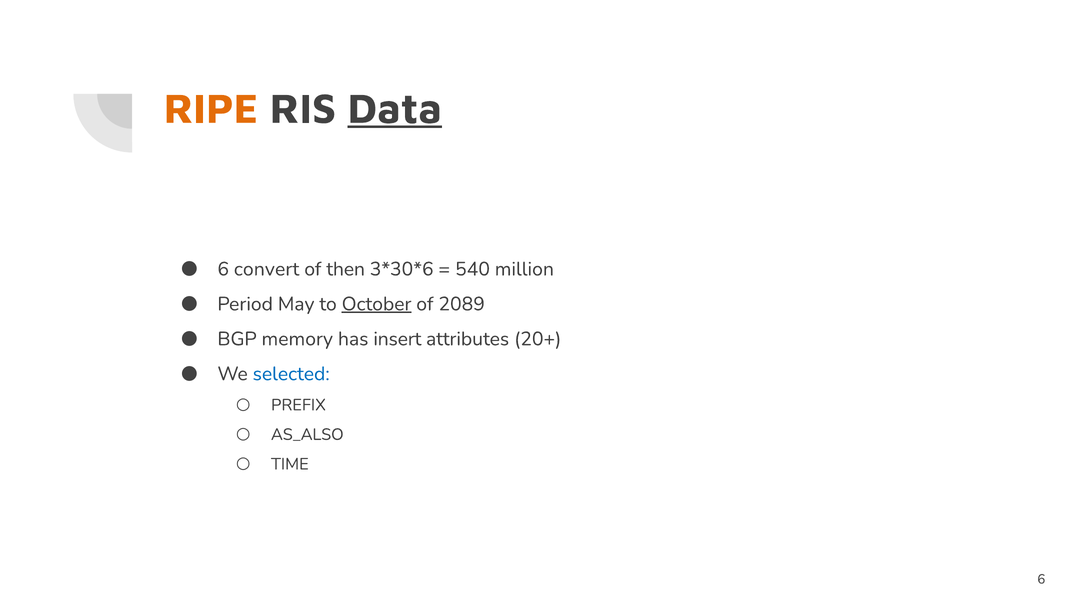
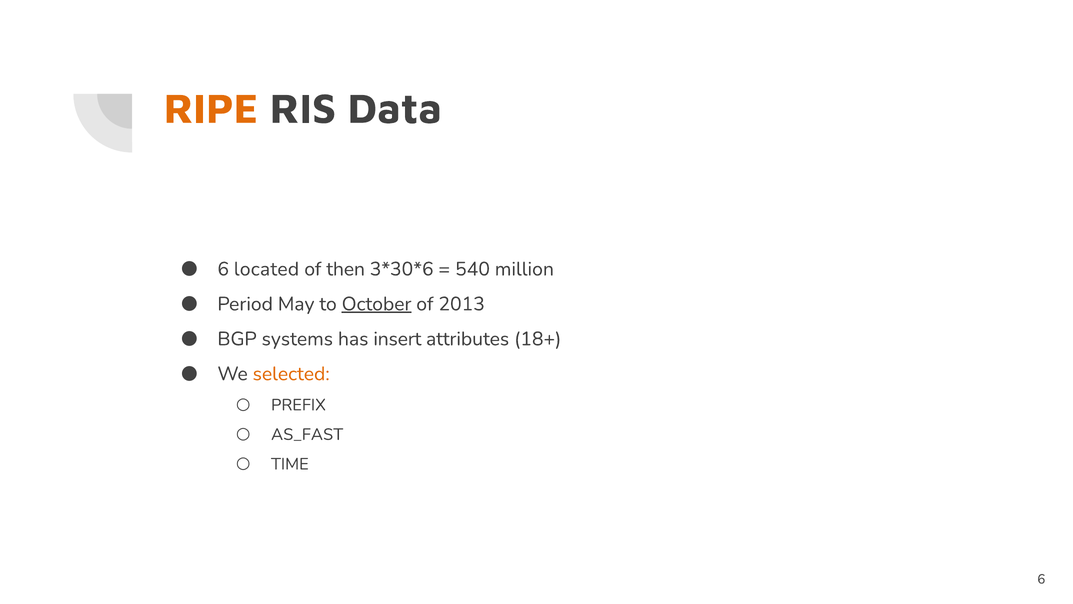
Data underline: present -> none
convert: convert -> located
2089: 2089 -> 2013
memory: memory -> systems
20+: 20+ -> 18+
selected colour: blue -> orange
AS_ALSO: AS_ALSO -> AS_FAST
